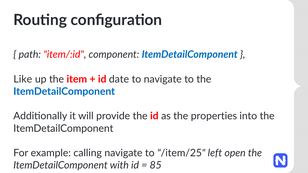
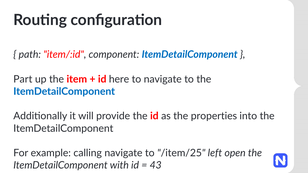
Like: Like -> Part
date: date -> here
85: 85 -> 43
